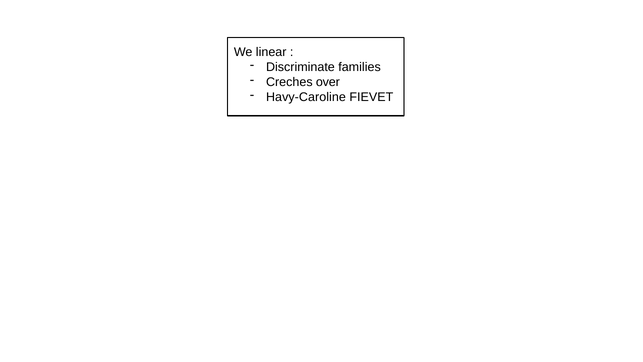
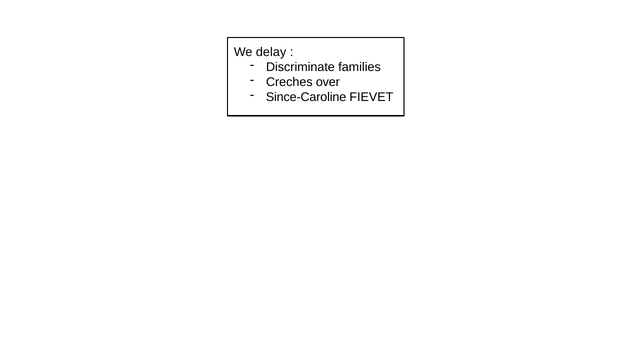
linear: linear -> delay
Havy-Caroline: Havy-Caroline -> Since-Caroline
